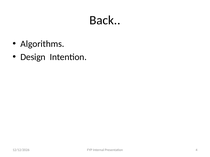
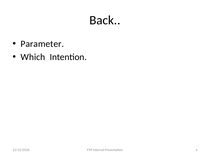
Algorithms: Algorithms -> Parameter
Design: Design -> Which
